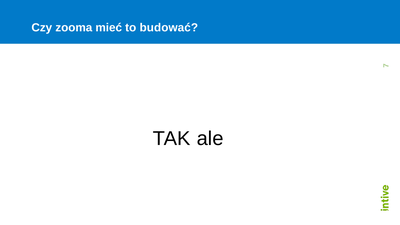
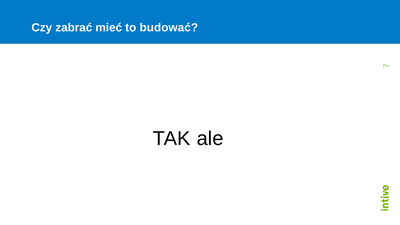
zooma: zooma -> zabrać
